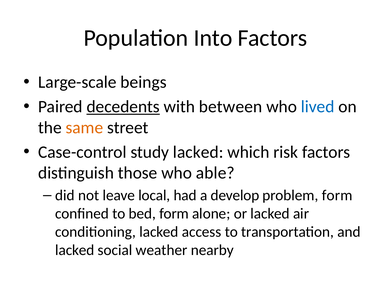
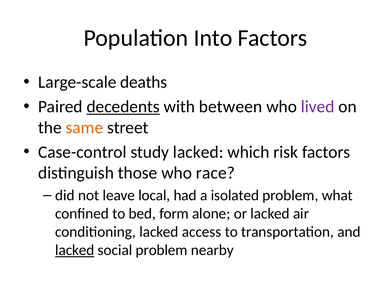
beings: beings -> deaths
lived colour: blue -> purple
able: able -> race
develop: develop -> isolated
problem form: form -> what
lacked at (75, 250) underline: none -> present
social weather: weather -> problem
